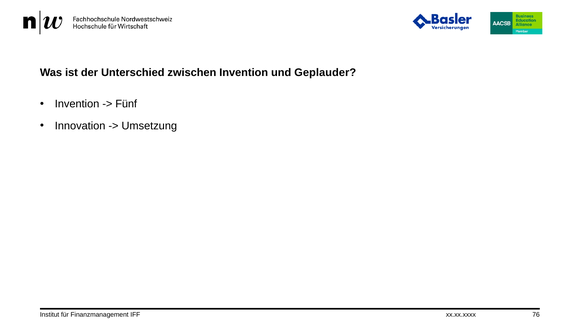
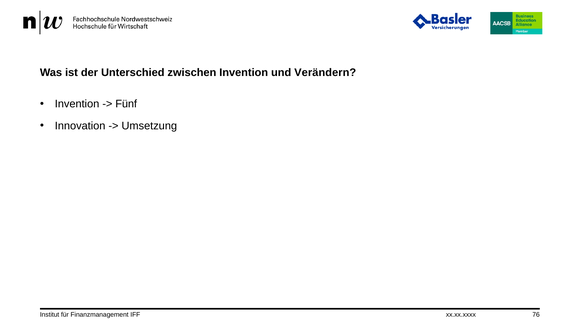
Geplauder: Geplauder -> Verändern
